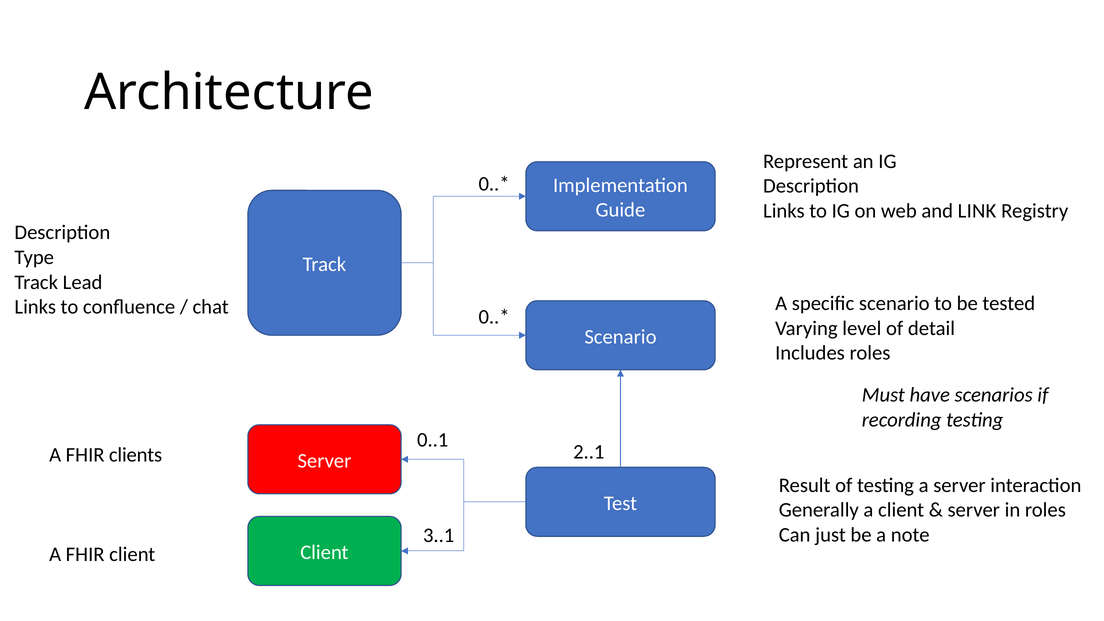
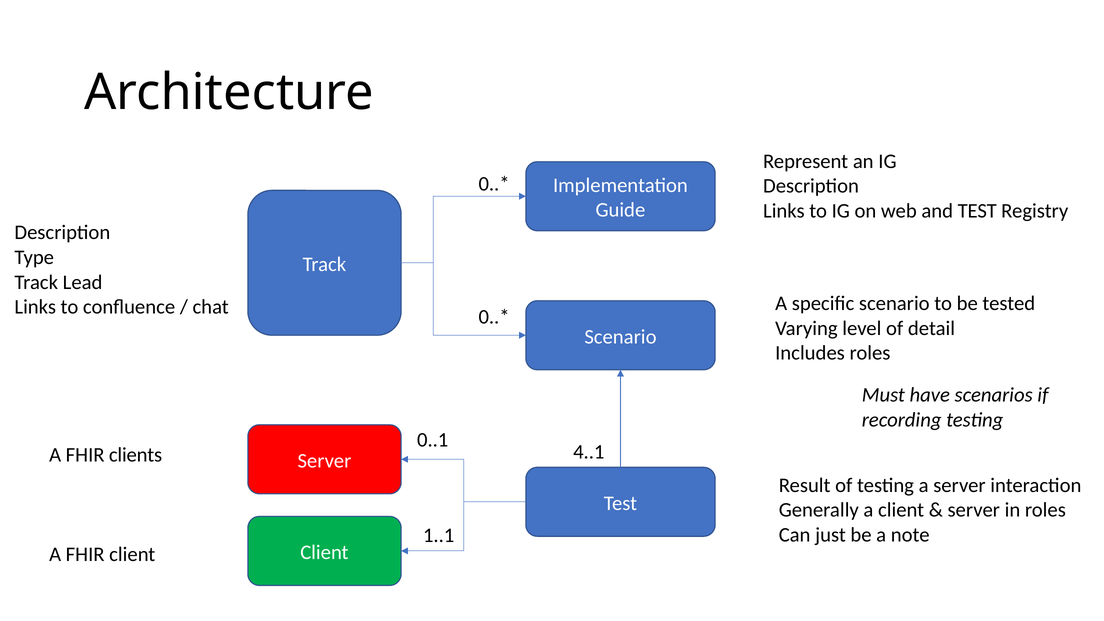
and LINK: LINK -> TEST
2..1: 2..1 -> 4..1
3..1: 3..1 -> 1..1
